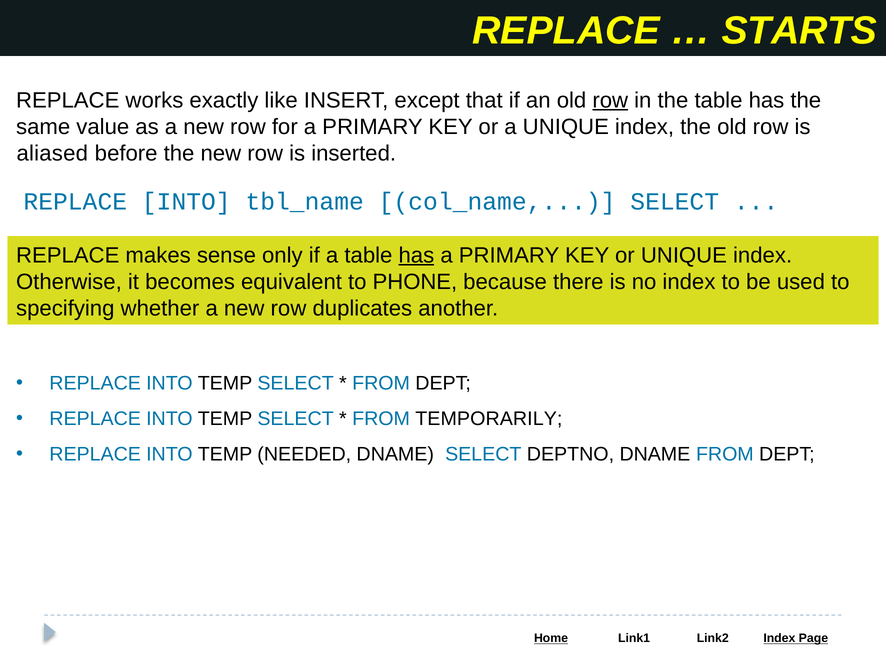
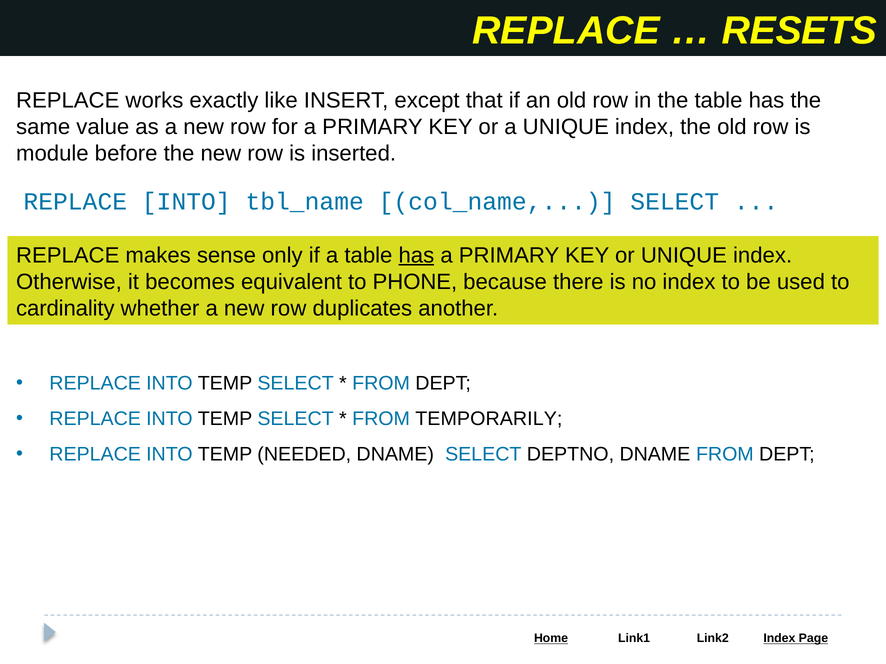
STARTS: STARTS -> RESETS
row at (610, 100) underline: present -> none
aliased: aliased -> module
specifying: specifying -> cardinality
